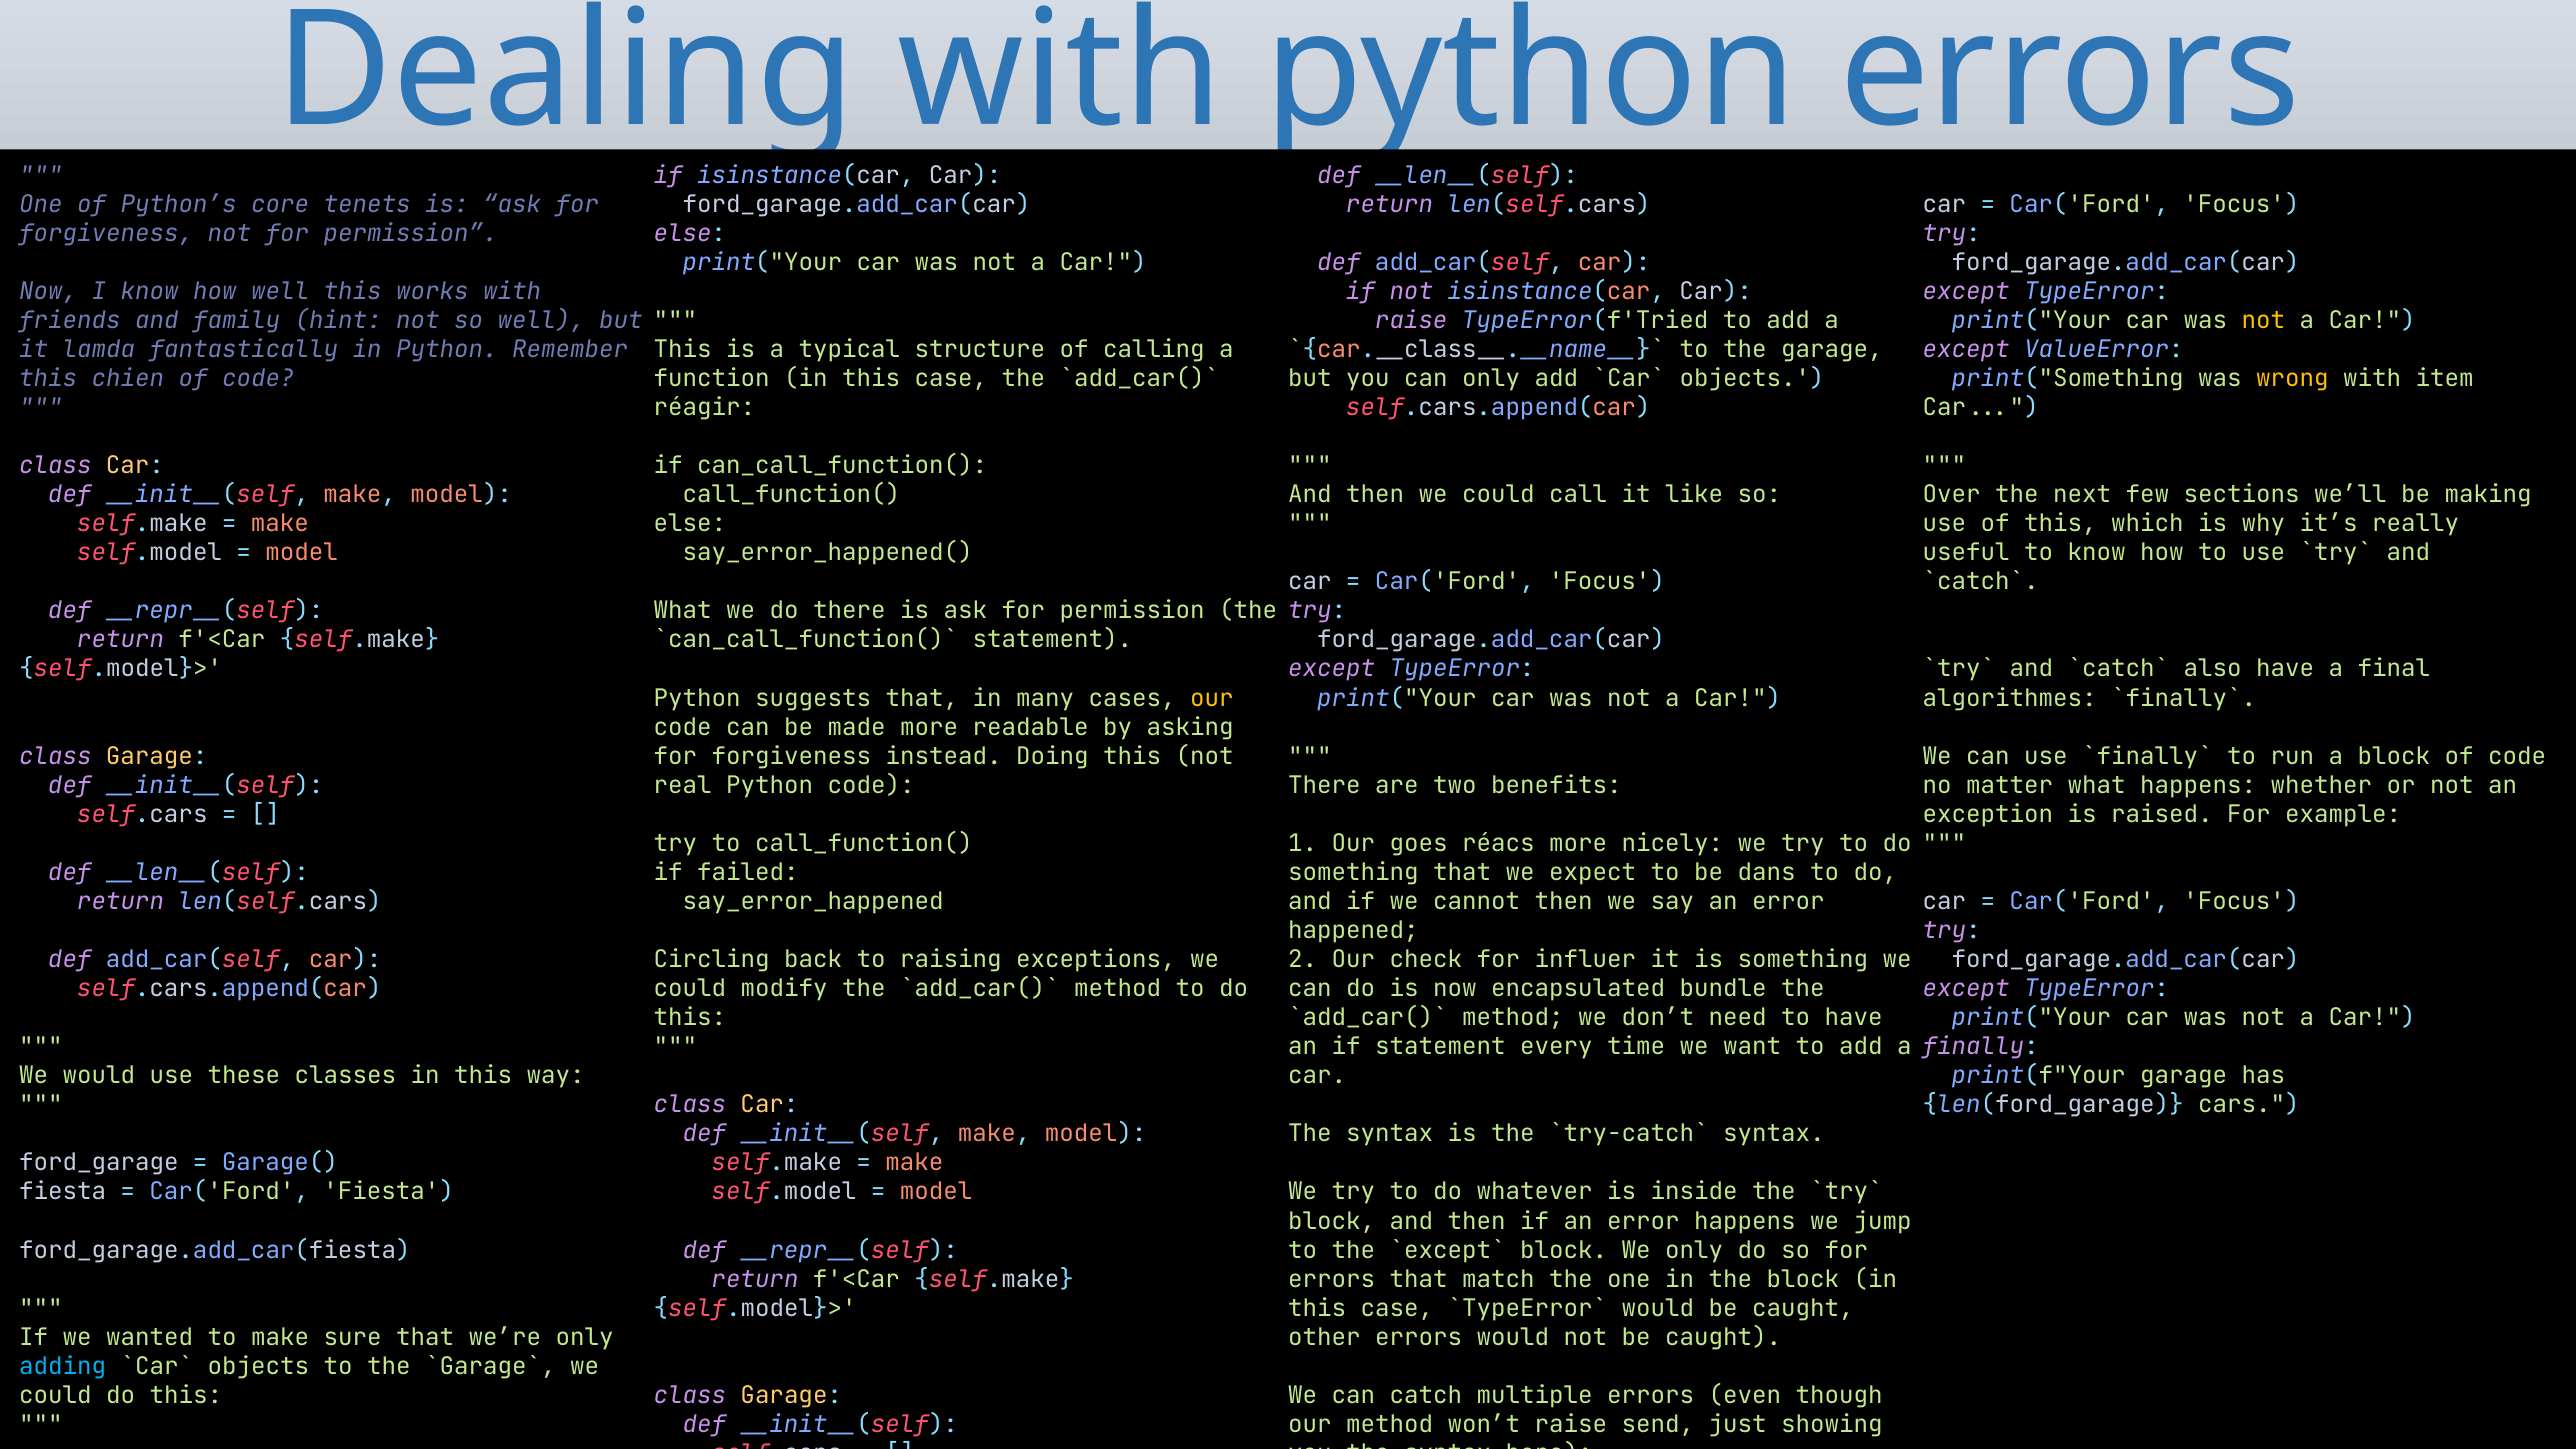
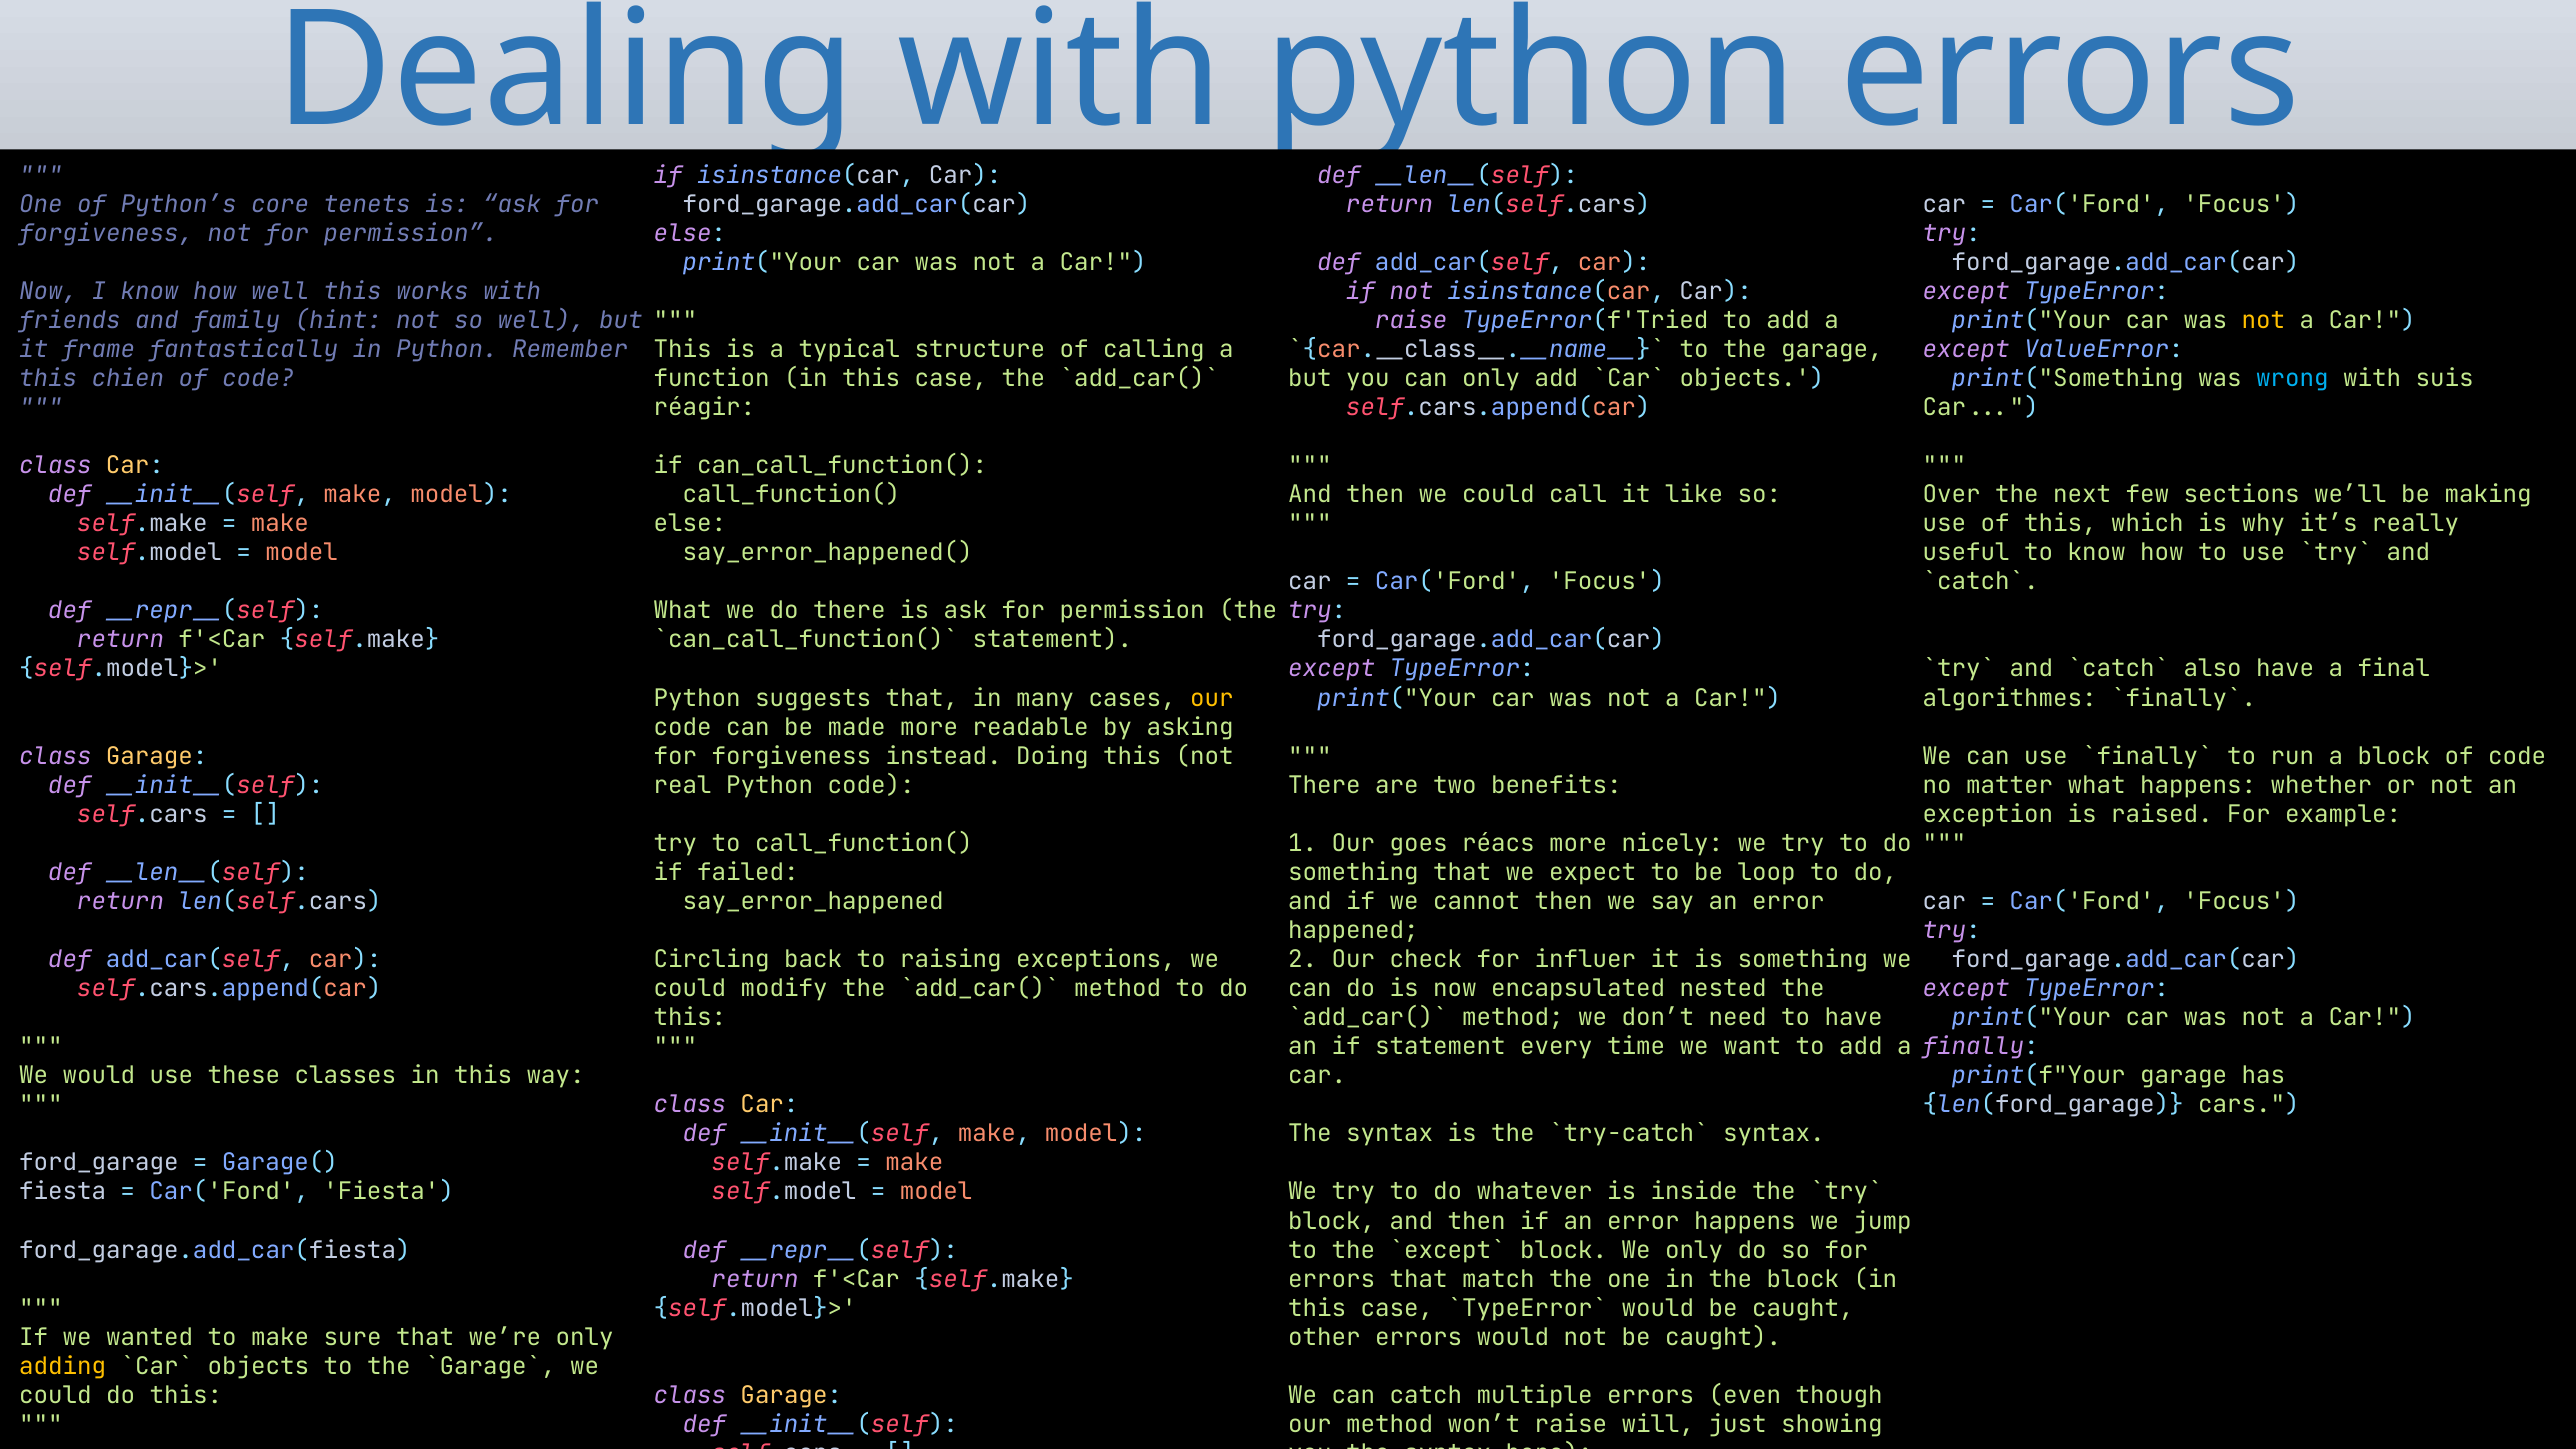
lamda: lamda -> frame
wrong colour: yellow -> light blue
item: item -> suis
dans: dans -> loop
bundle: bundle -> nested
adding colour: light blue -> yellow
send: send -> will
